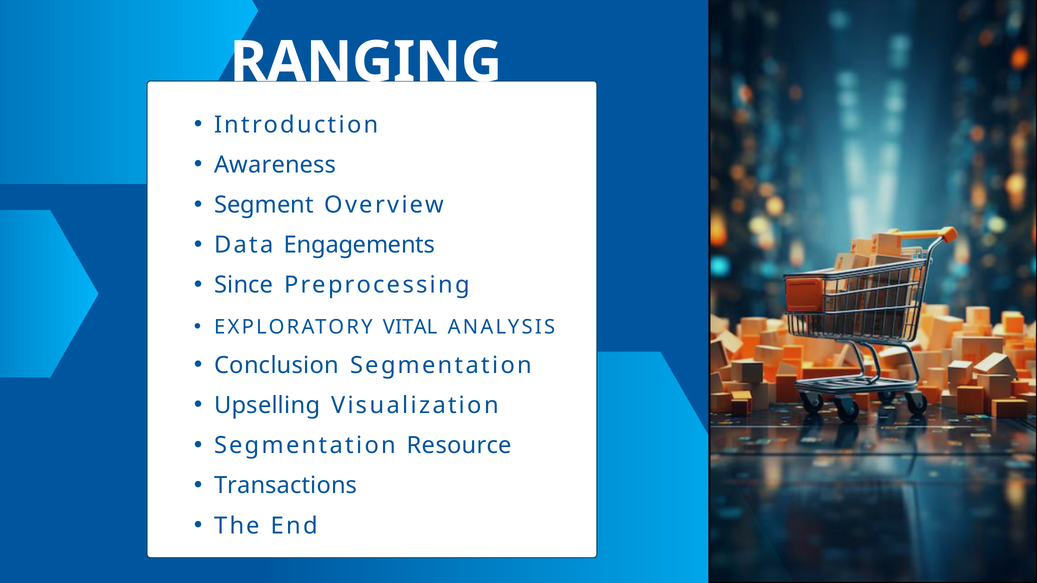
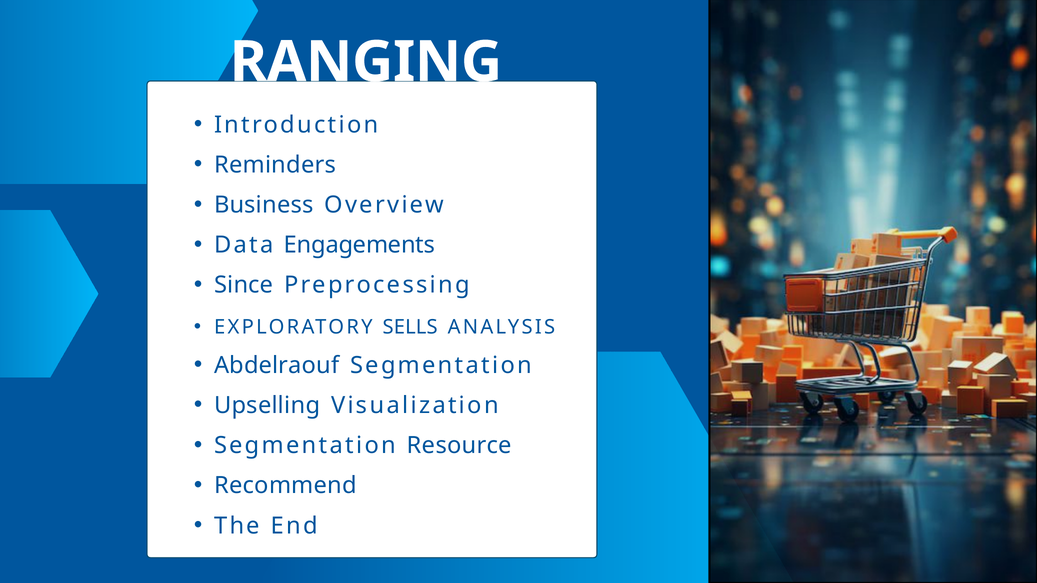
Awareness: Awareness -> Reminders
Segment: Segment -> Business
VITAL: VITAL -> SELLS
Conclusion: Conclusion -> Abdelraouf
Transactions: Transactions -> Recommend
